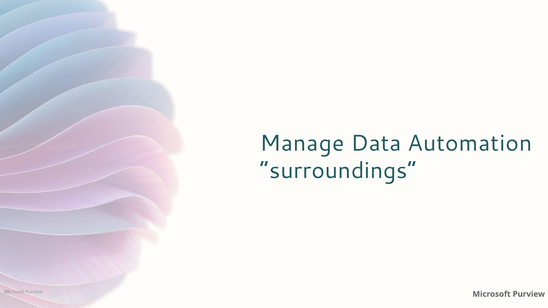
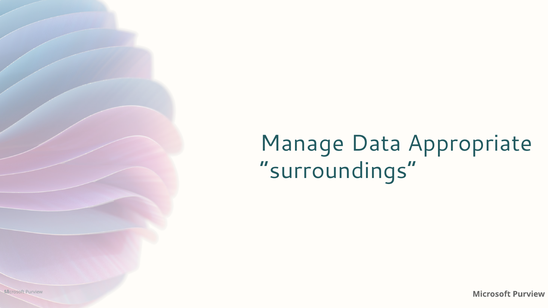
Automation: Automation -> Appropriate
